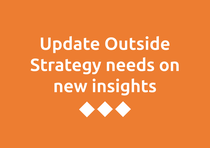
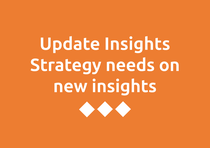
Update Outside: Outside -> Insights
